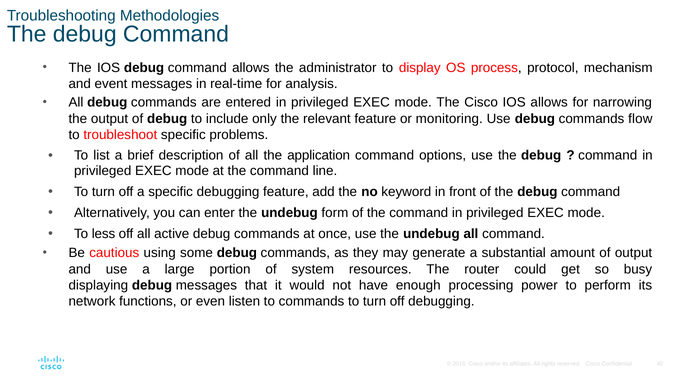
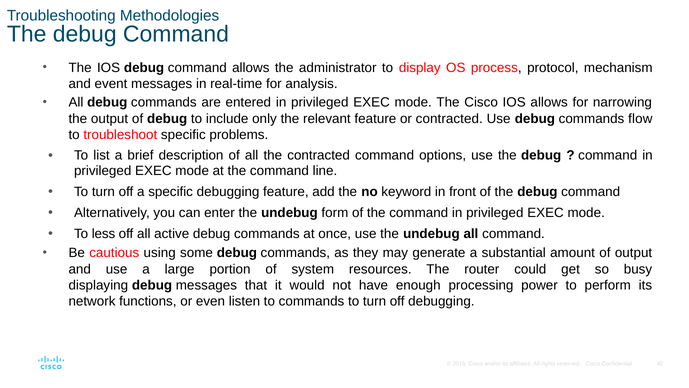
or monitoring: monitoring -> contracted
the application: application -> contracted
